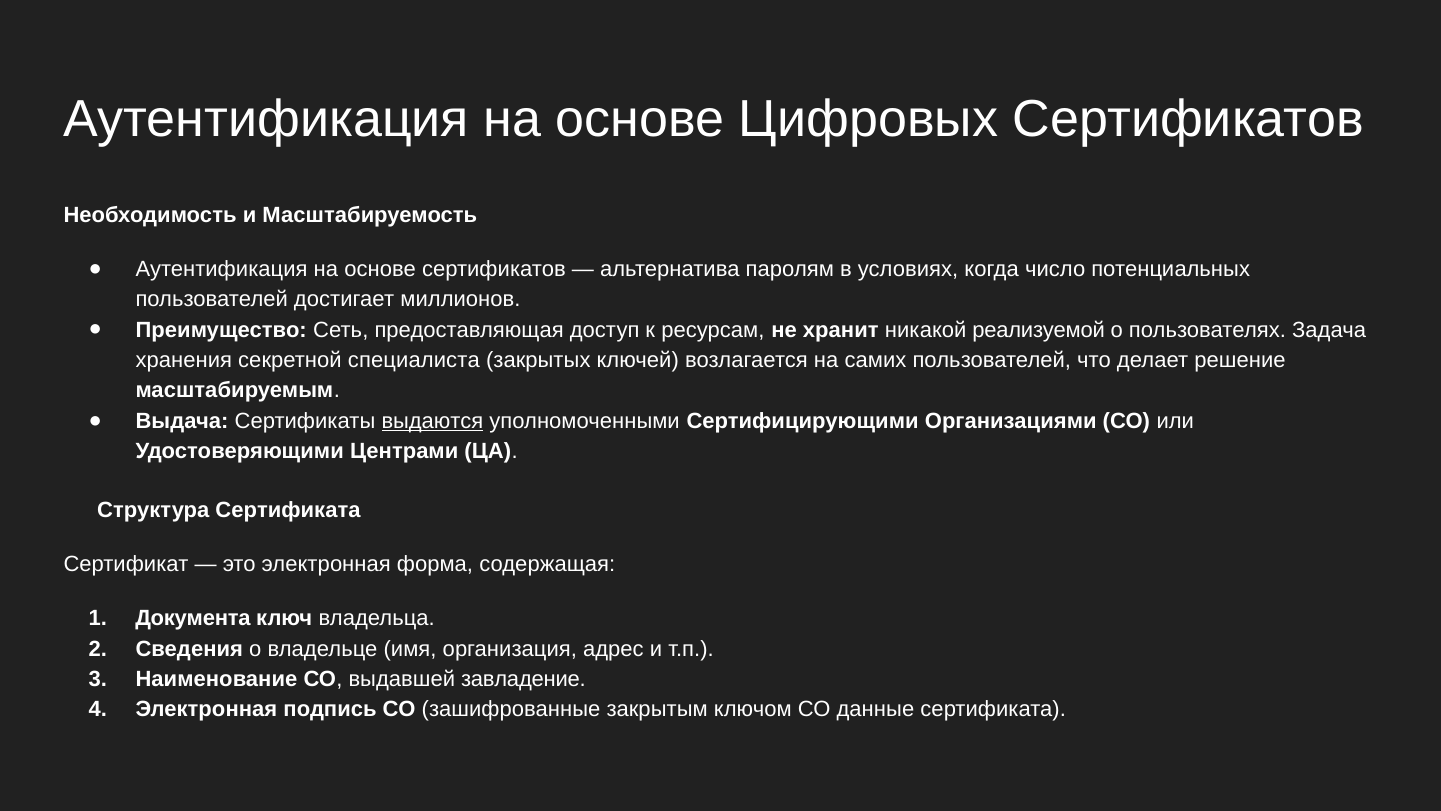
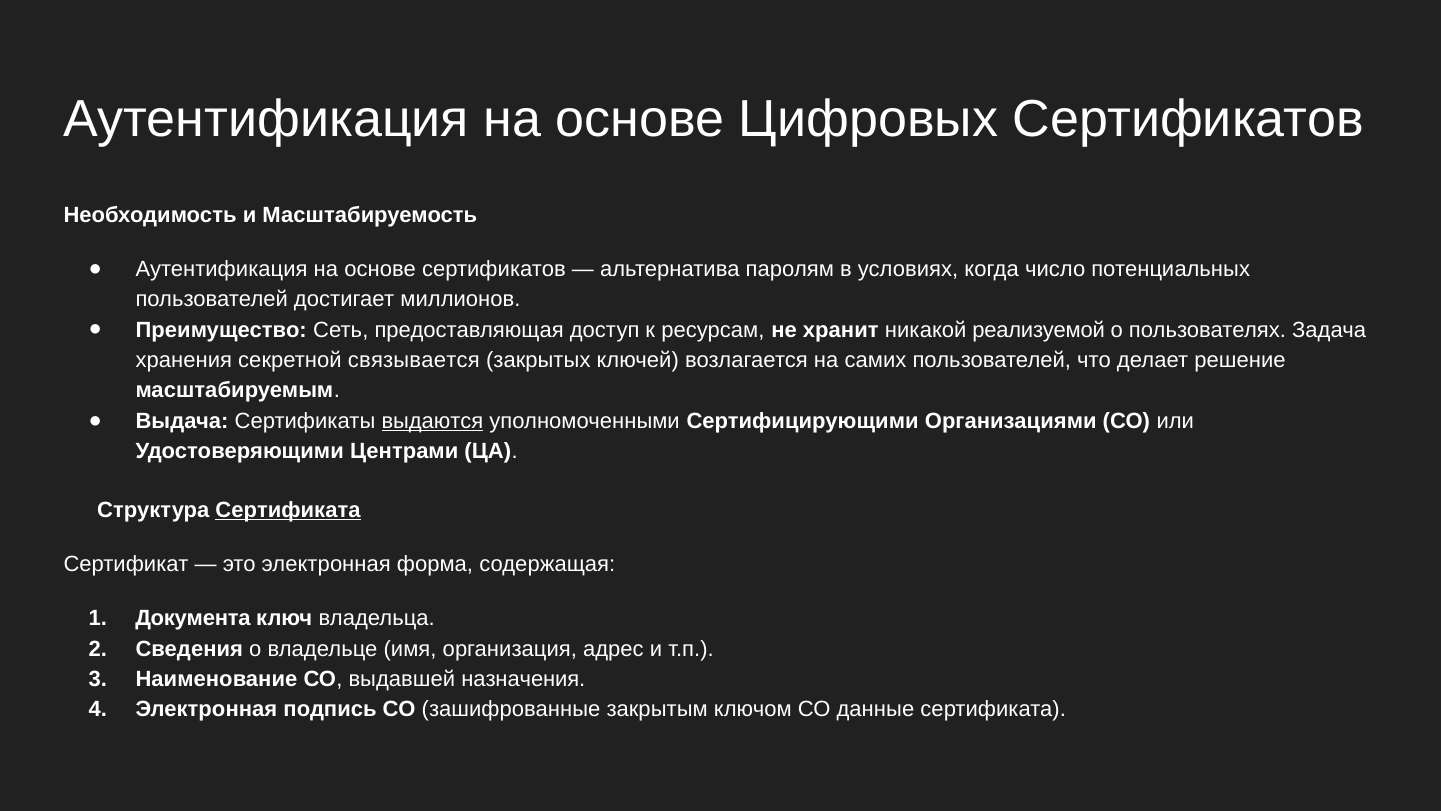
специалиста: специалиста -> связывается
Сертификата at (288, 510) underline: none -> present
завладение: завладение -> назначения
